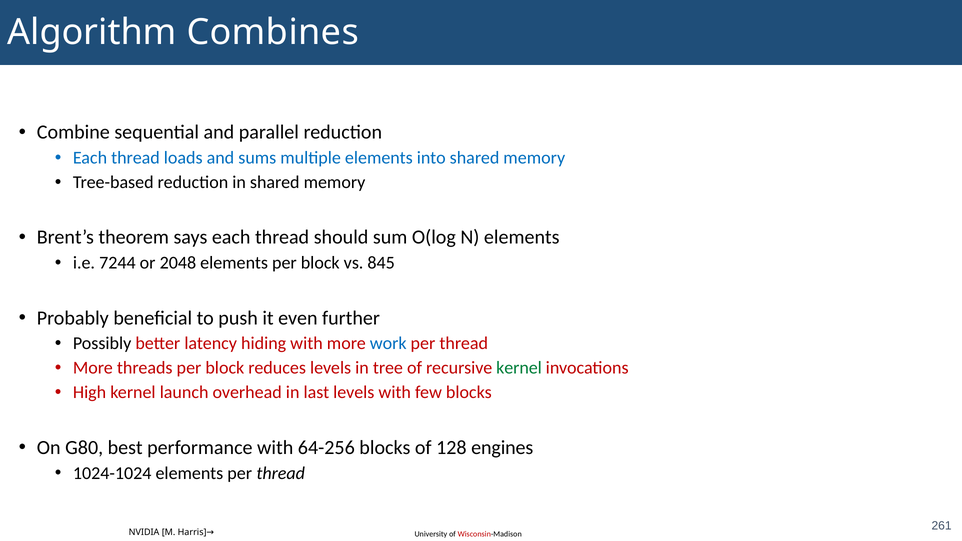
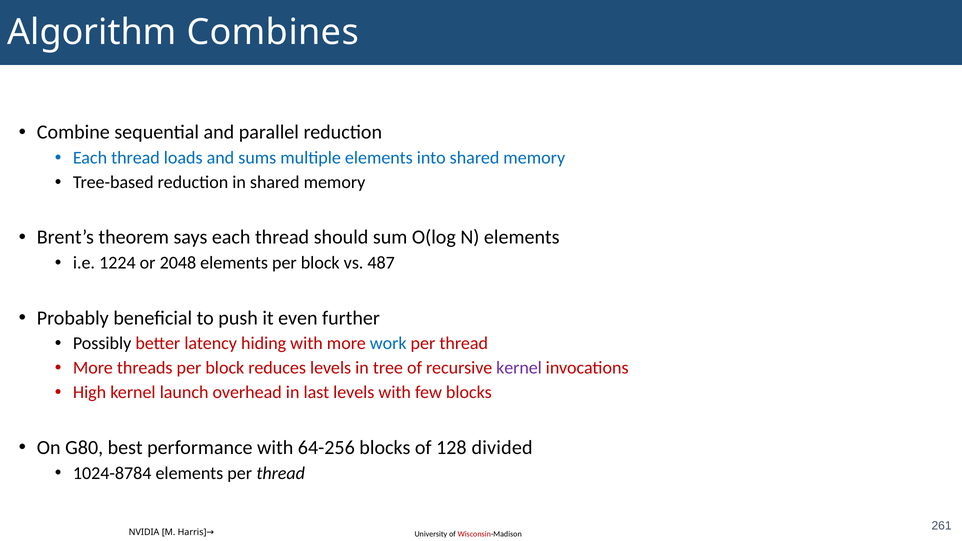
7244: 7244 -> 1224
845: 845 -> 487
kernel at (519, 368) colour: green -> purple
engines: engines -> divided
1024-1024: 1024-1024 -> 1024-8784
